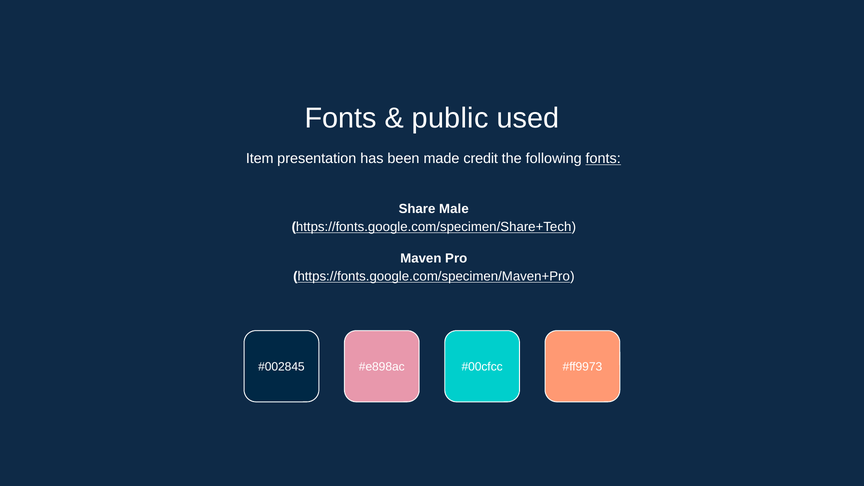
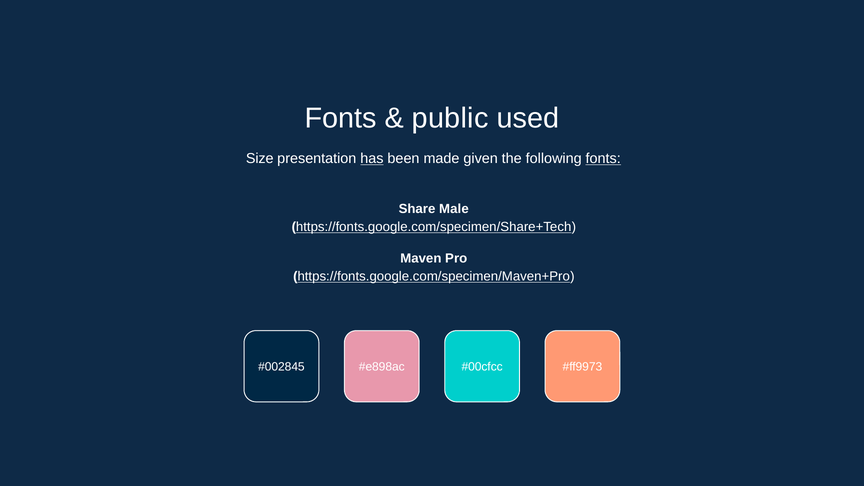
Item: Item -> Size
has underline: none -> present
credit: credit -> given
